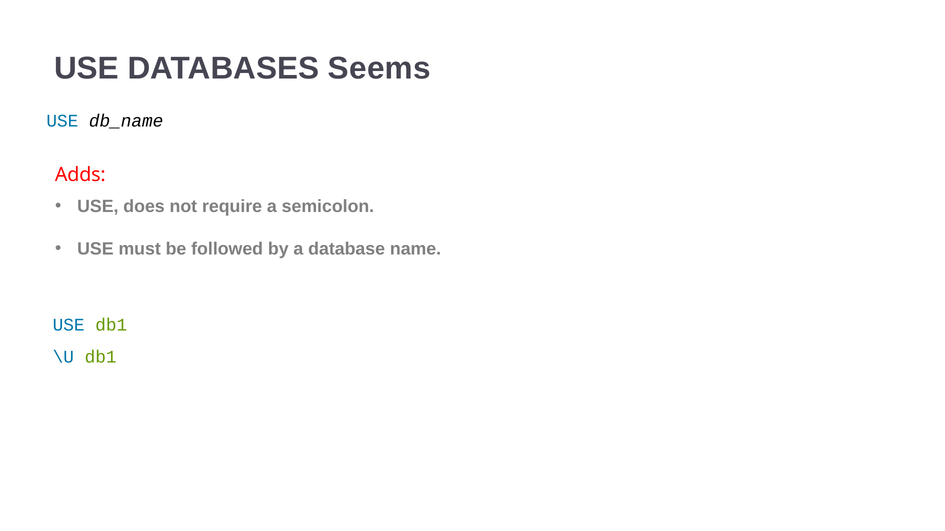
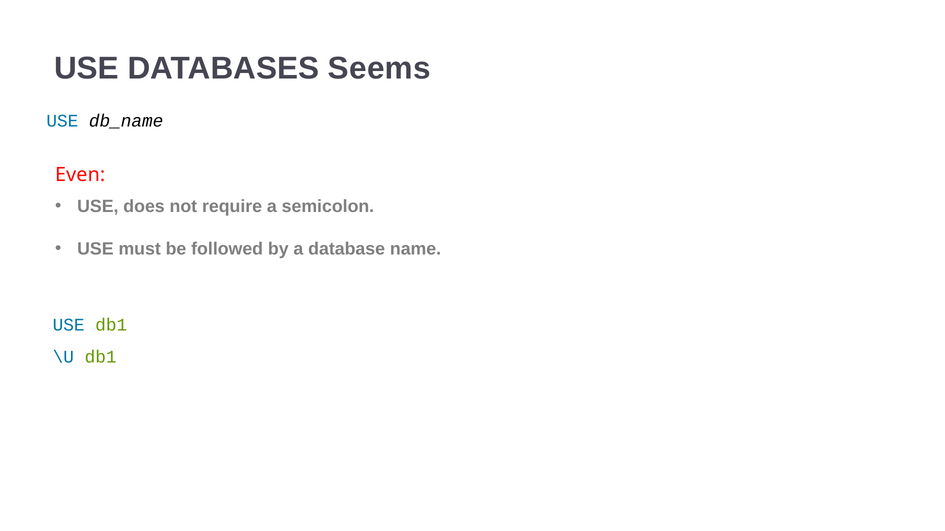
Adds: Adds -> Even
